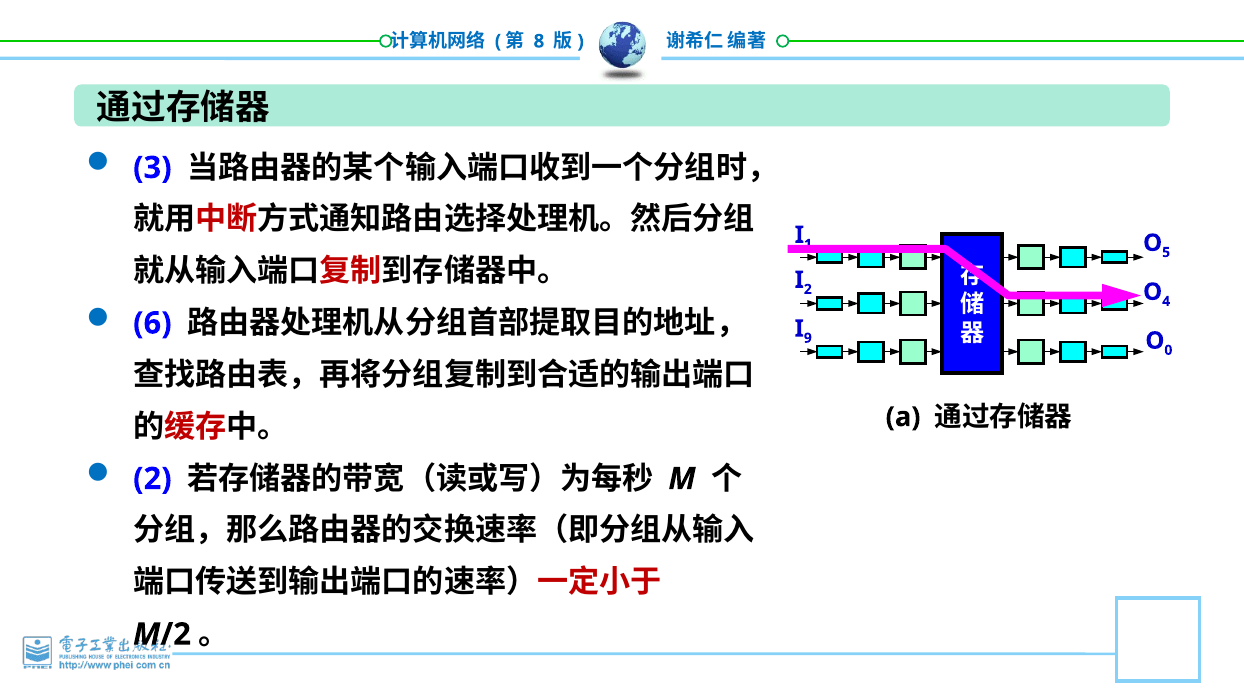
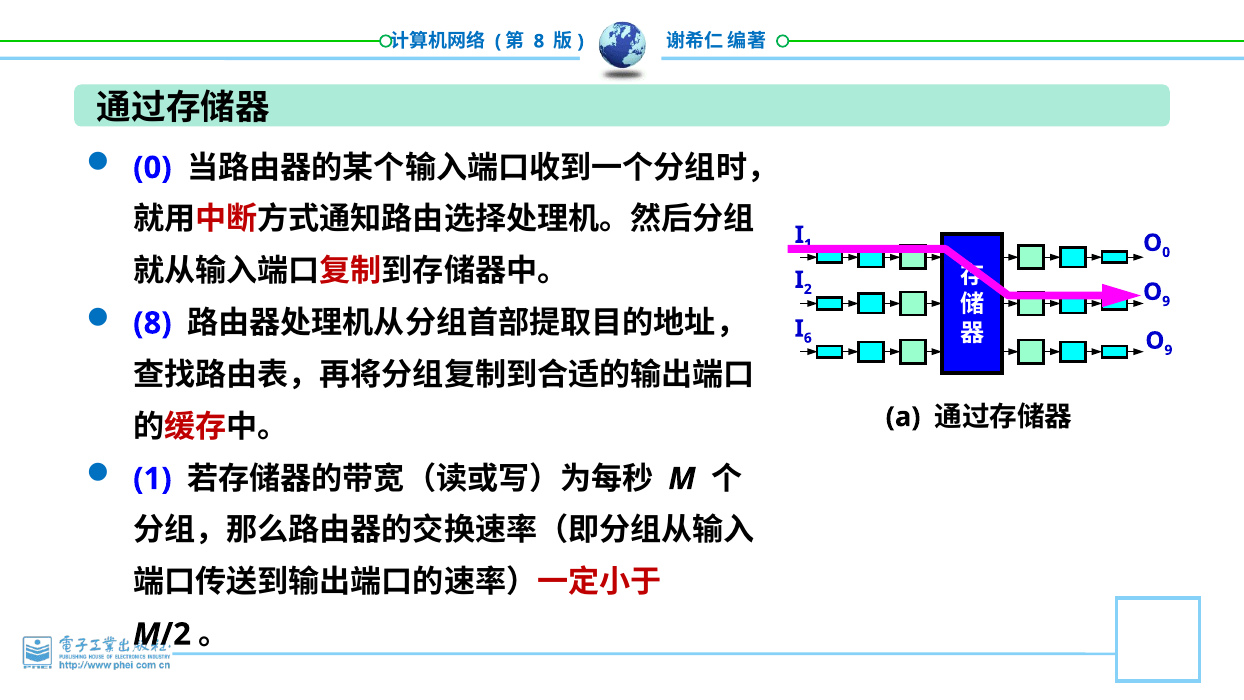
3 at (152, 168): 3 -> 0
5 at (1166, 252): 5 -> 0
4 at (1166, 301): 4 -> 9
6 at (152, 323): 6 -> 8
9: 9 -> 6
0 at (1168, 350): 0 -> 9
2 at (152, 479): 2 -> 1
